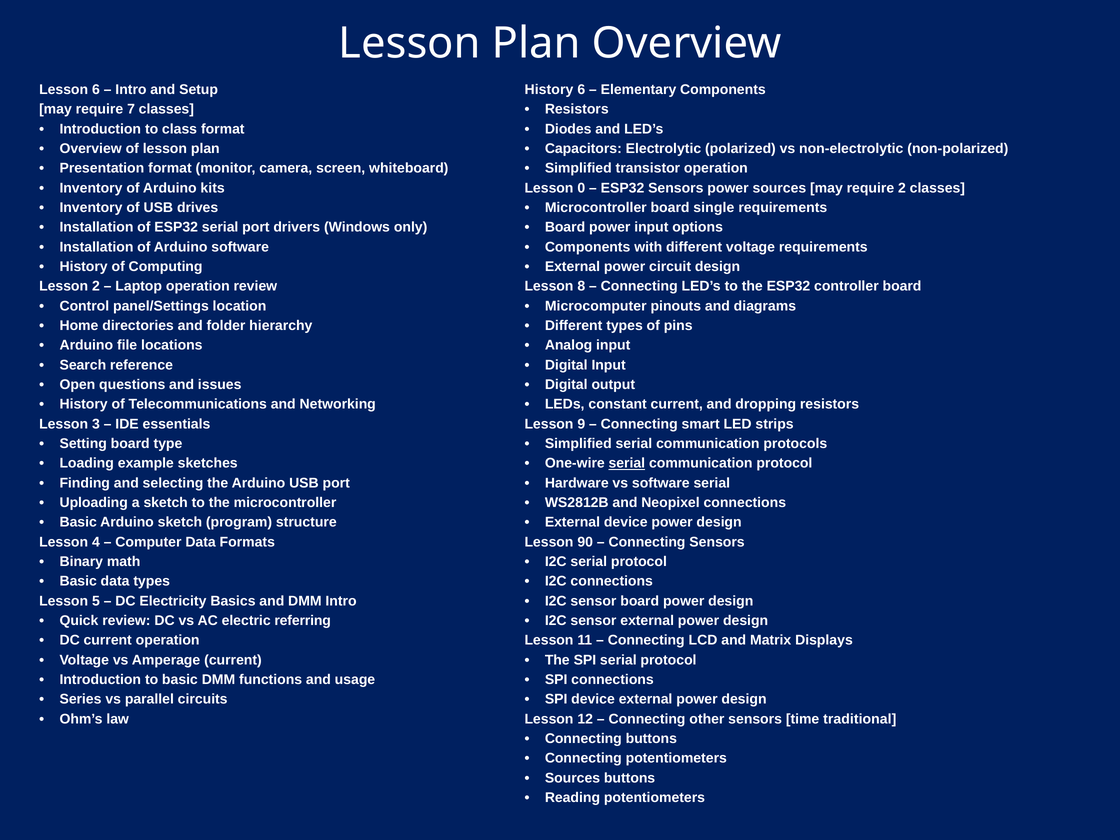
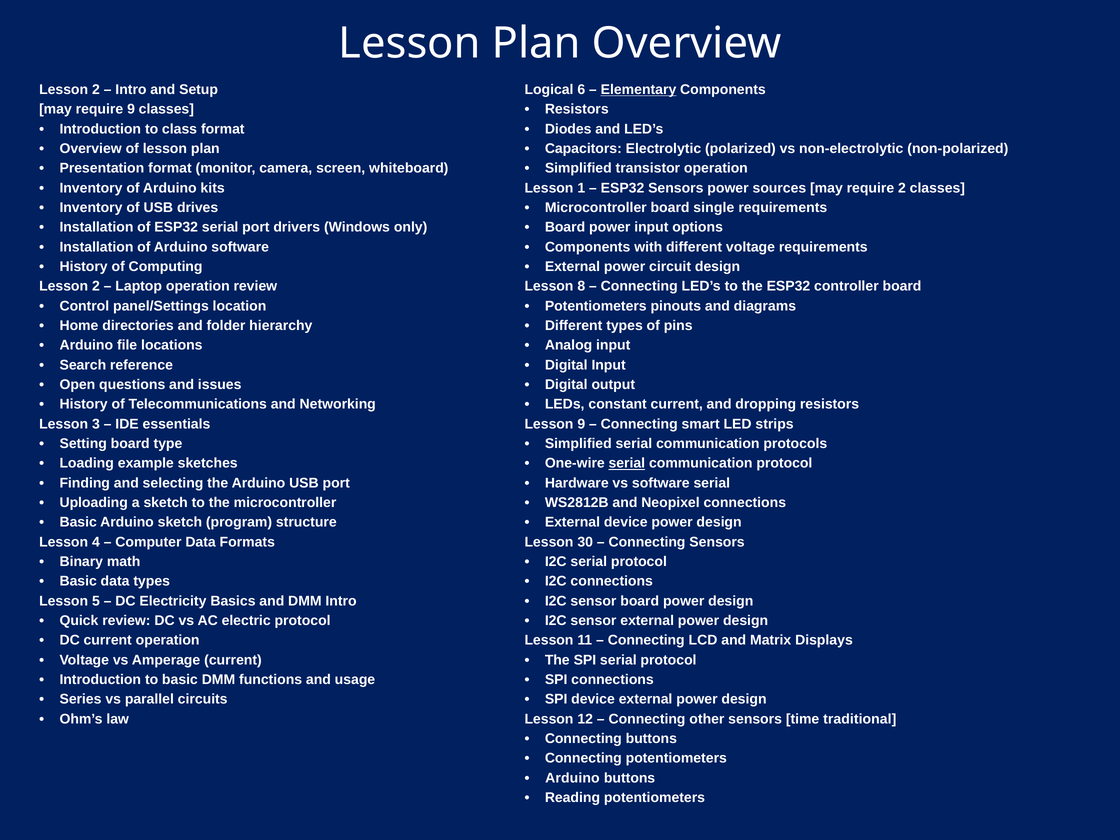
6 at (96, 90): 6 -> 2
History at (549, 90): History -> Logical
Elementary underline: none -> present
require 7: 7 -> 9
0: 0 -> 1
Microcomputer at (596, 306): Microcomputer -> Potentiometers
90: 90 -> 30
electric referring: referring -> protocol
Sources at (572, 778): Sources -> Arduino
